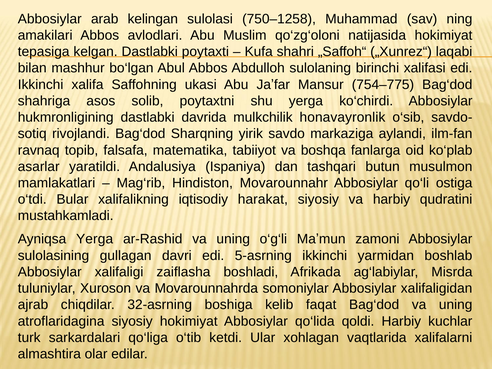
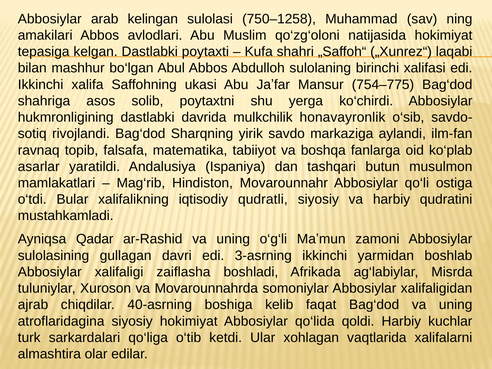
harakat: harakat -> qudratli
Ayniqsa Yerga: Yerga -> Qadar
5-asrning: 5-asrning -> 3-asrning
32-asrning: 32-asrning -> 40-asrning
